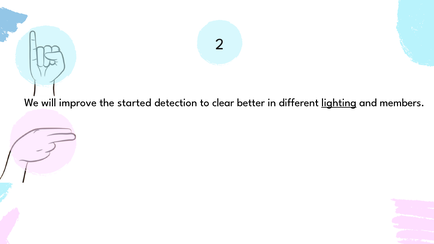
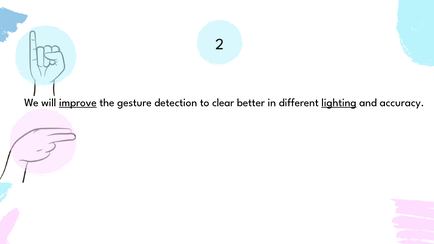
improve underline: none -> present
started: started -> gesture
members: members -> accuracy
